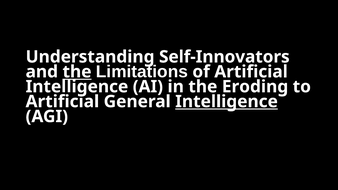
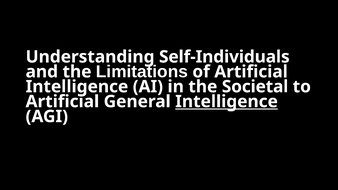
Self-Innovators: Self-Innovators -> Self-Individuals
the at (77, 72) underline: present -> none
Eroding: Eroding -> Societal
